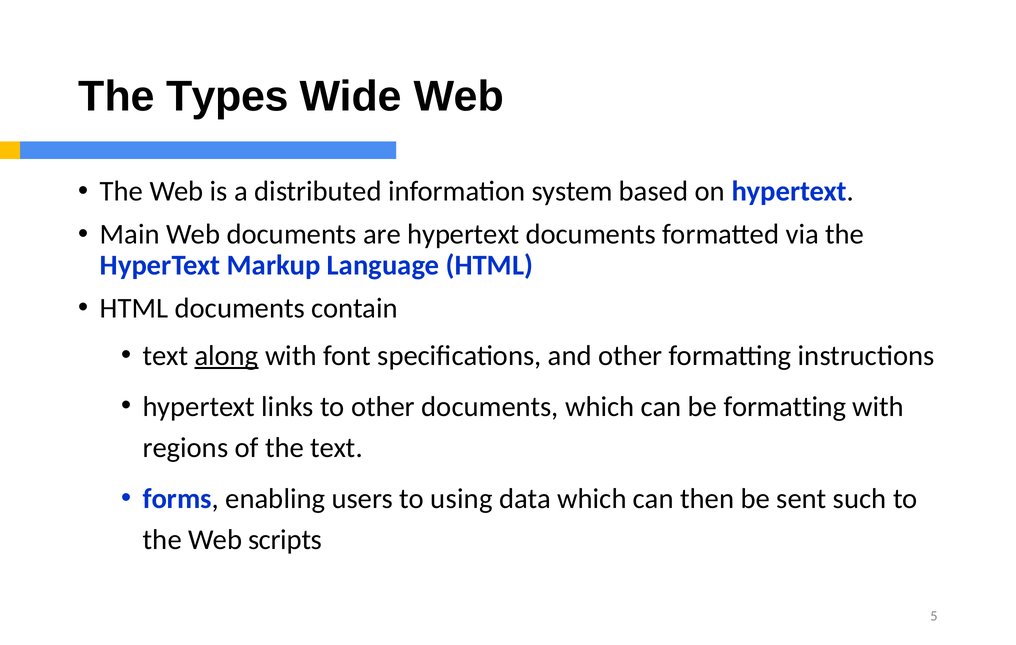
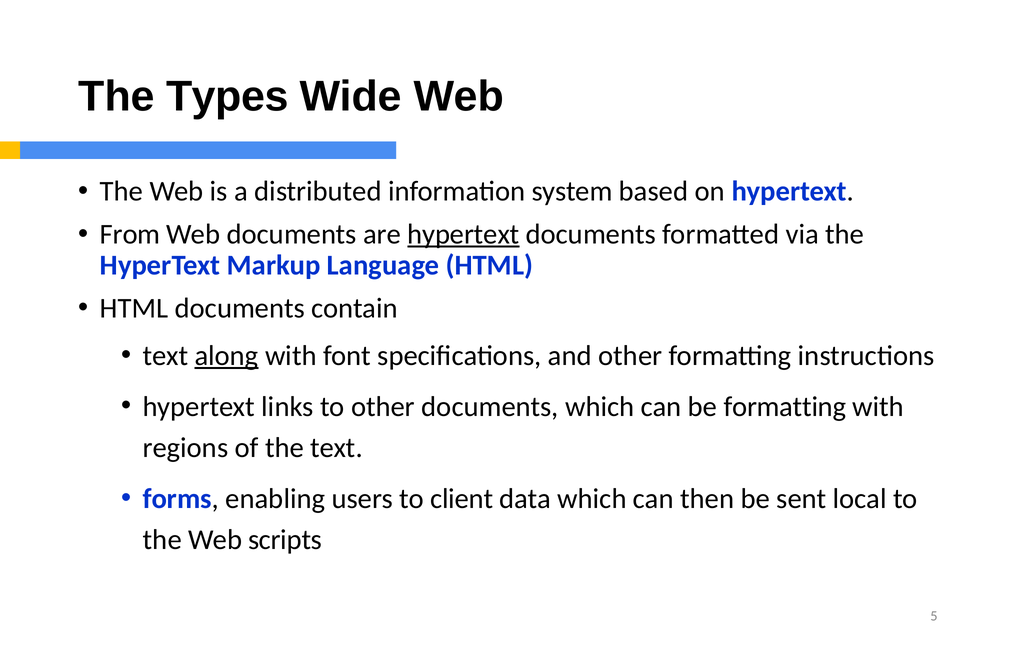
Main: Main -> From
hypertext at (463, 234) underline: none -> present
using: using -> client
such: such -> local
